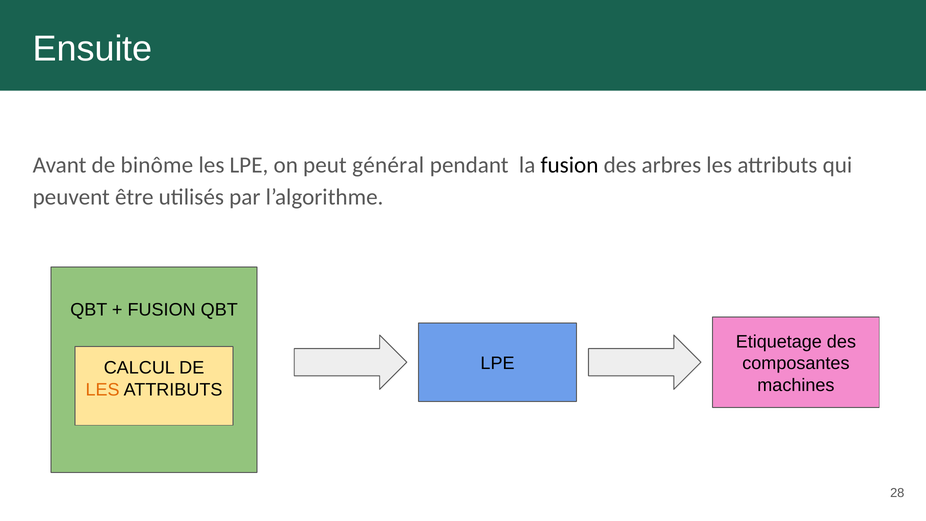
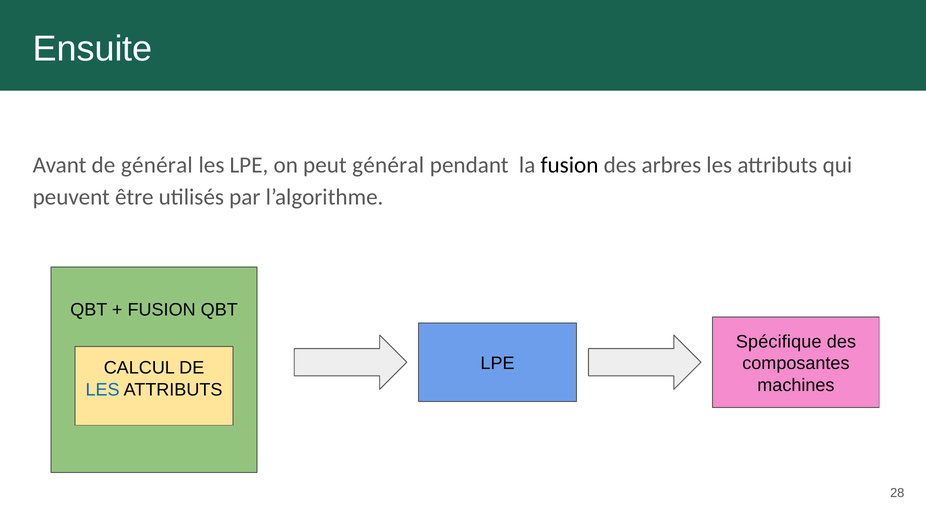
de binôme: binôme -> général
Etiquetage: Etiquetage -> Spécifique
LES at (103, 390) colour: orange -> blue
